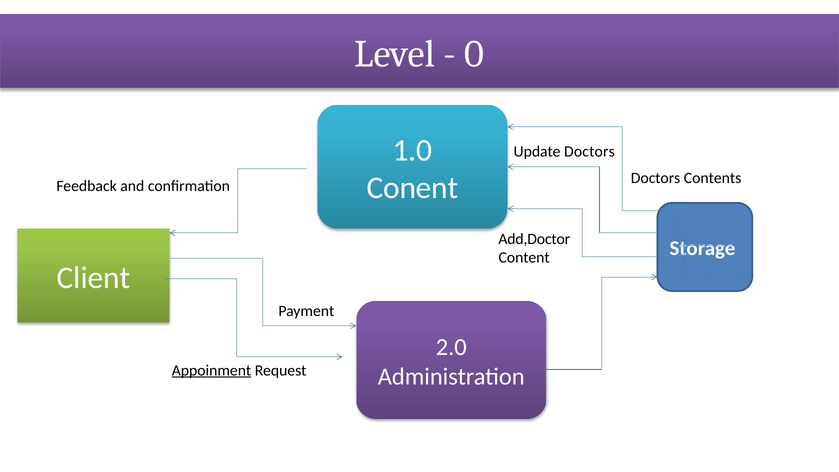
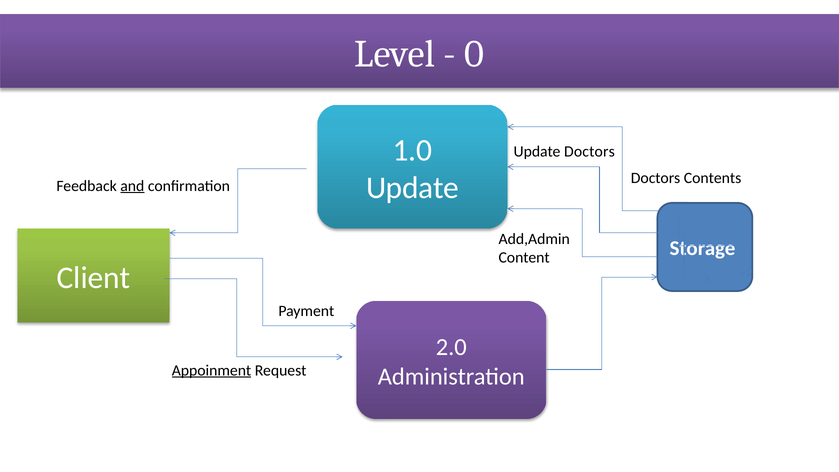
Conent at (412, 188): Conent -> Update
and underline: none -> present
Add,Doctor: Add,Doctor -> Add,Admin
